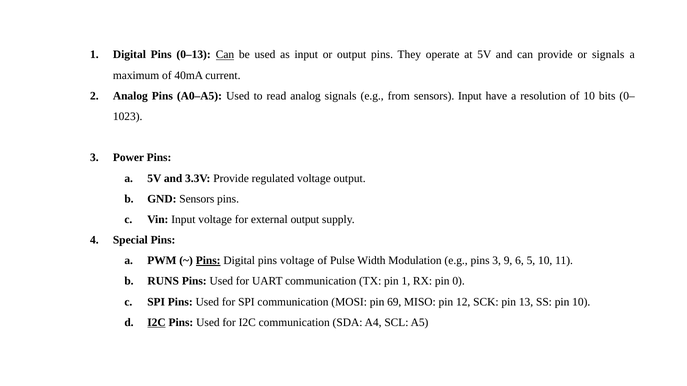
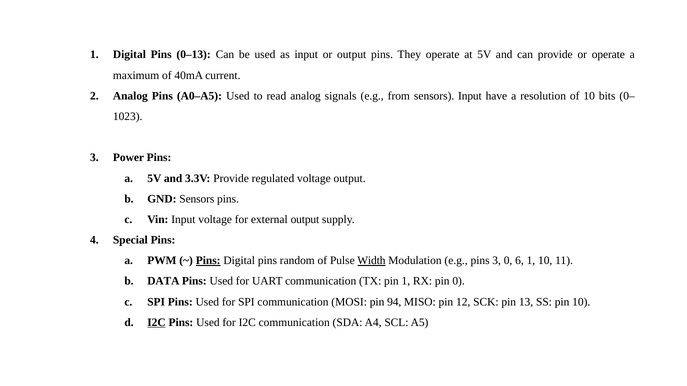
Can at (225, 55) underline: present -> none
or signals: signals -> operate
pins voltage: voltage -> random
Width underline: none -> present
3 9: 9 -> 0
6 5: 5 -> 1
RUNS: RUNS -> DATA
69: 69 -> 94
